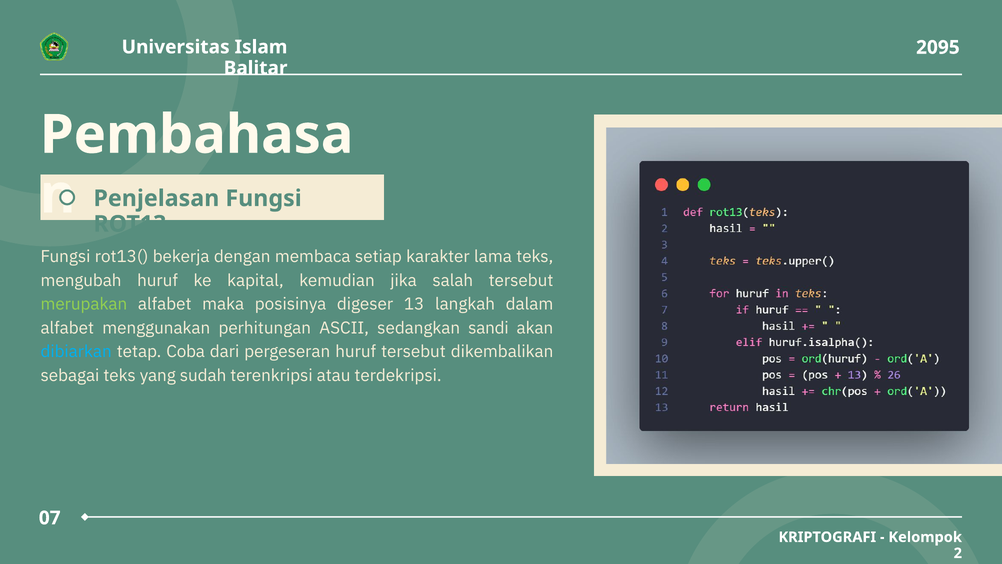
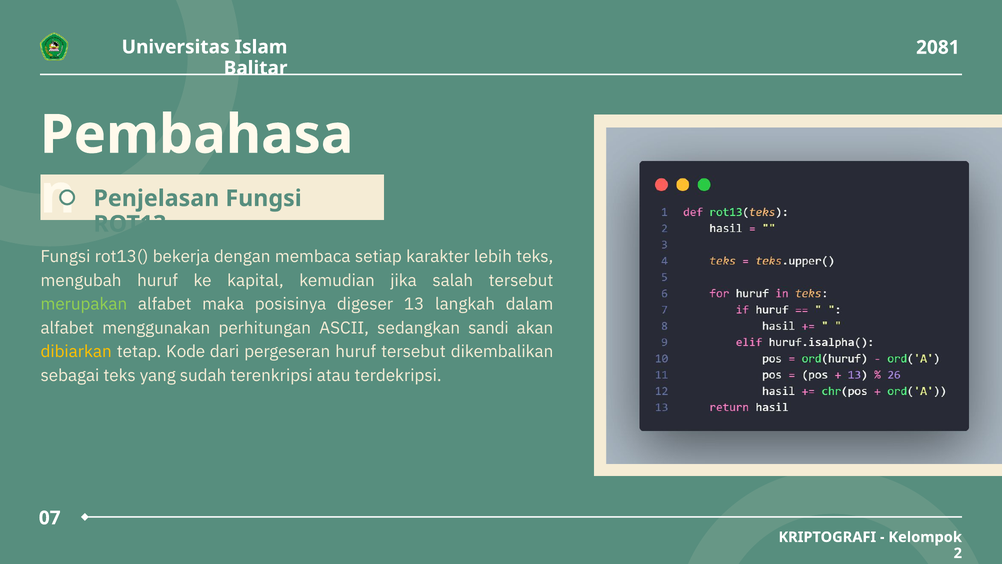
2095: 2095 -> 2081
lama: lama -> lebih
dibiarkan colour: light blue -> yellow
Coba: Coba -> Kode
